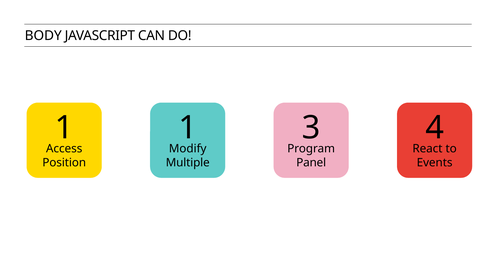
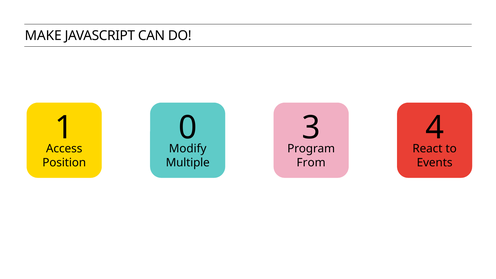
BODY: BODY -> MAKE
1 1: 1 -> 0
Panel: Panel -> From
